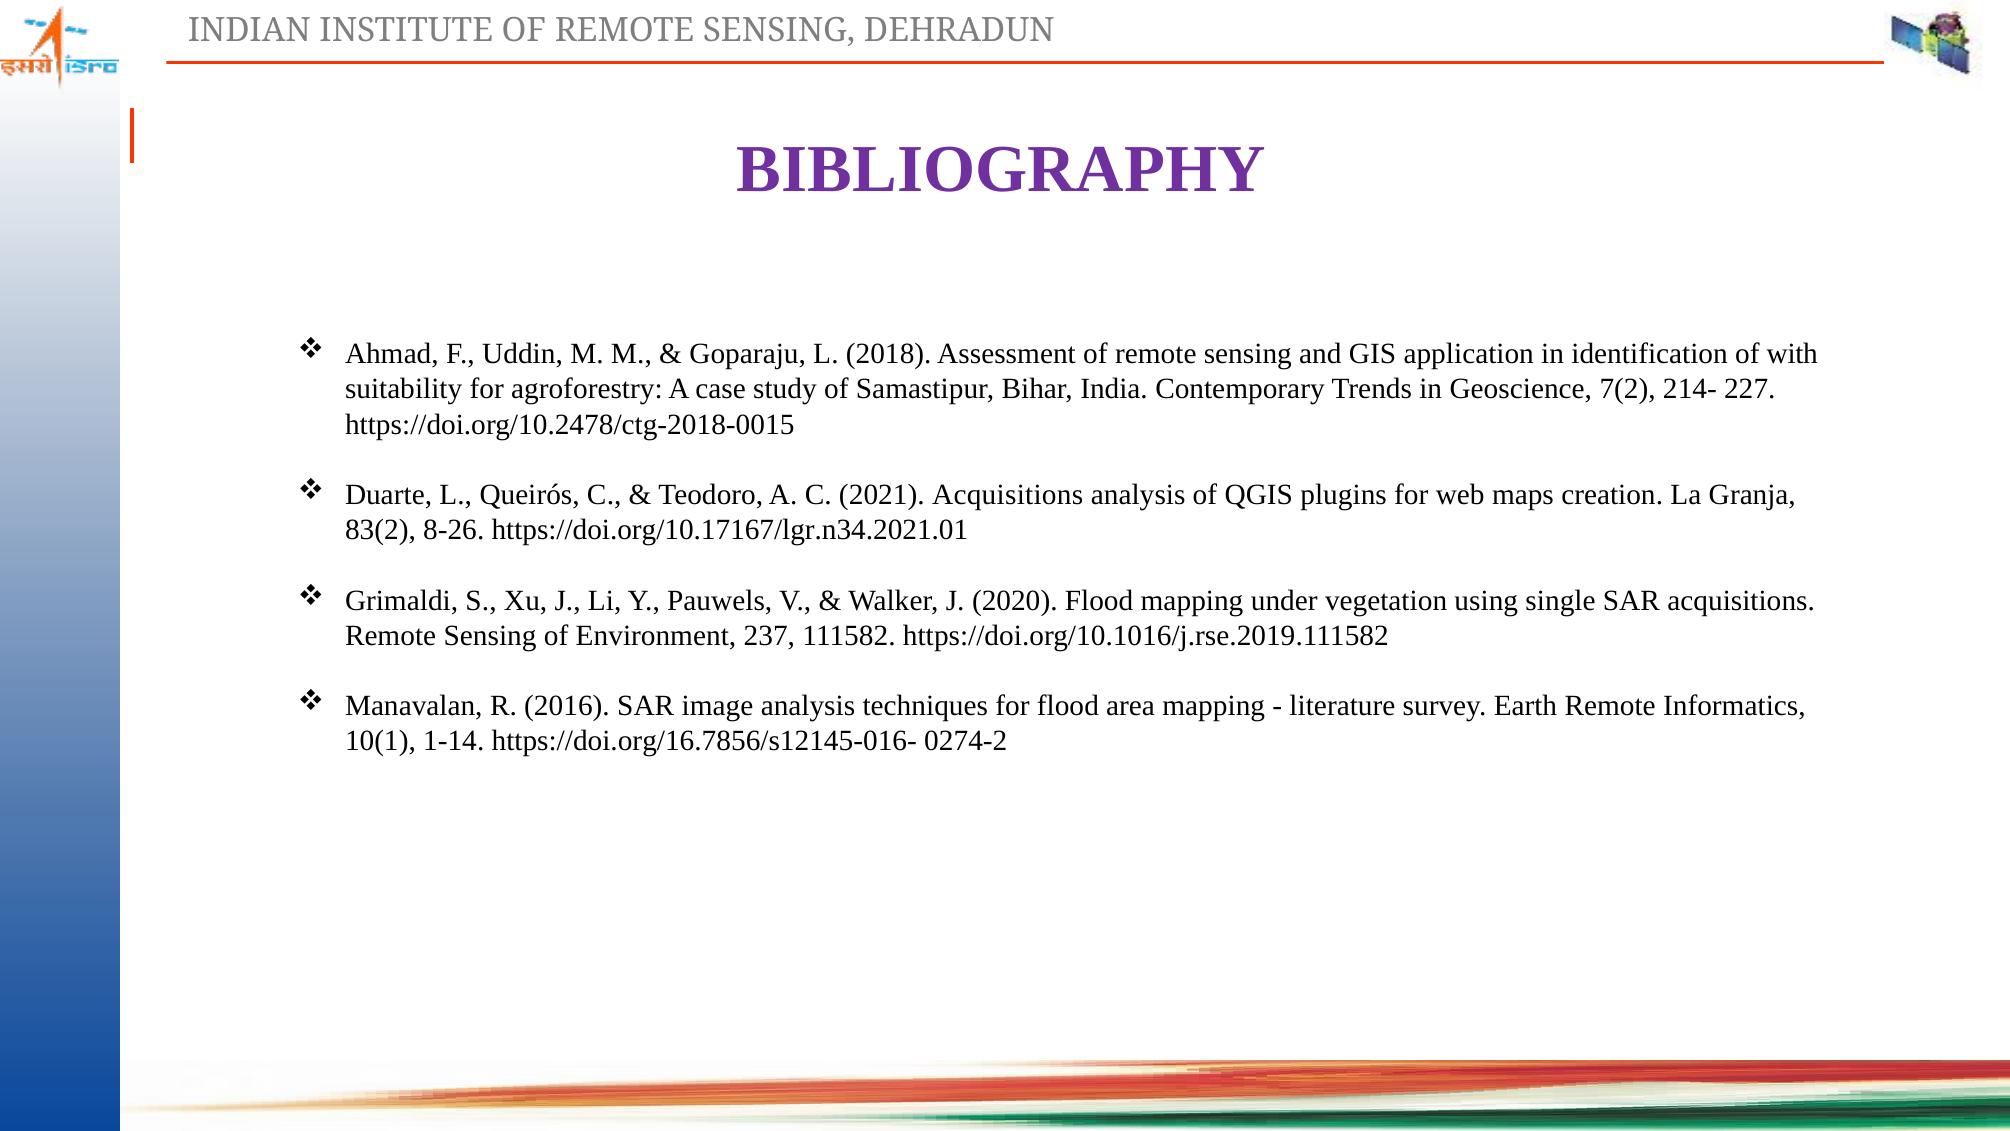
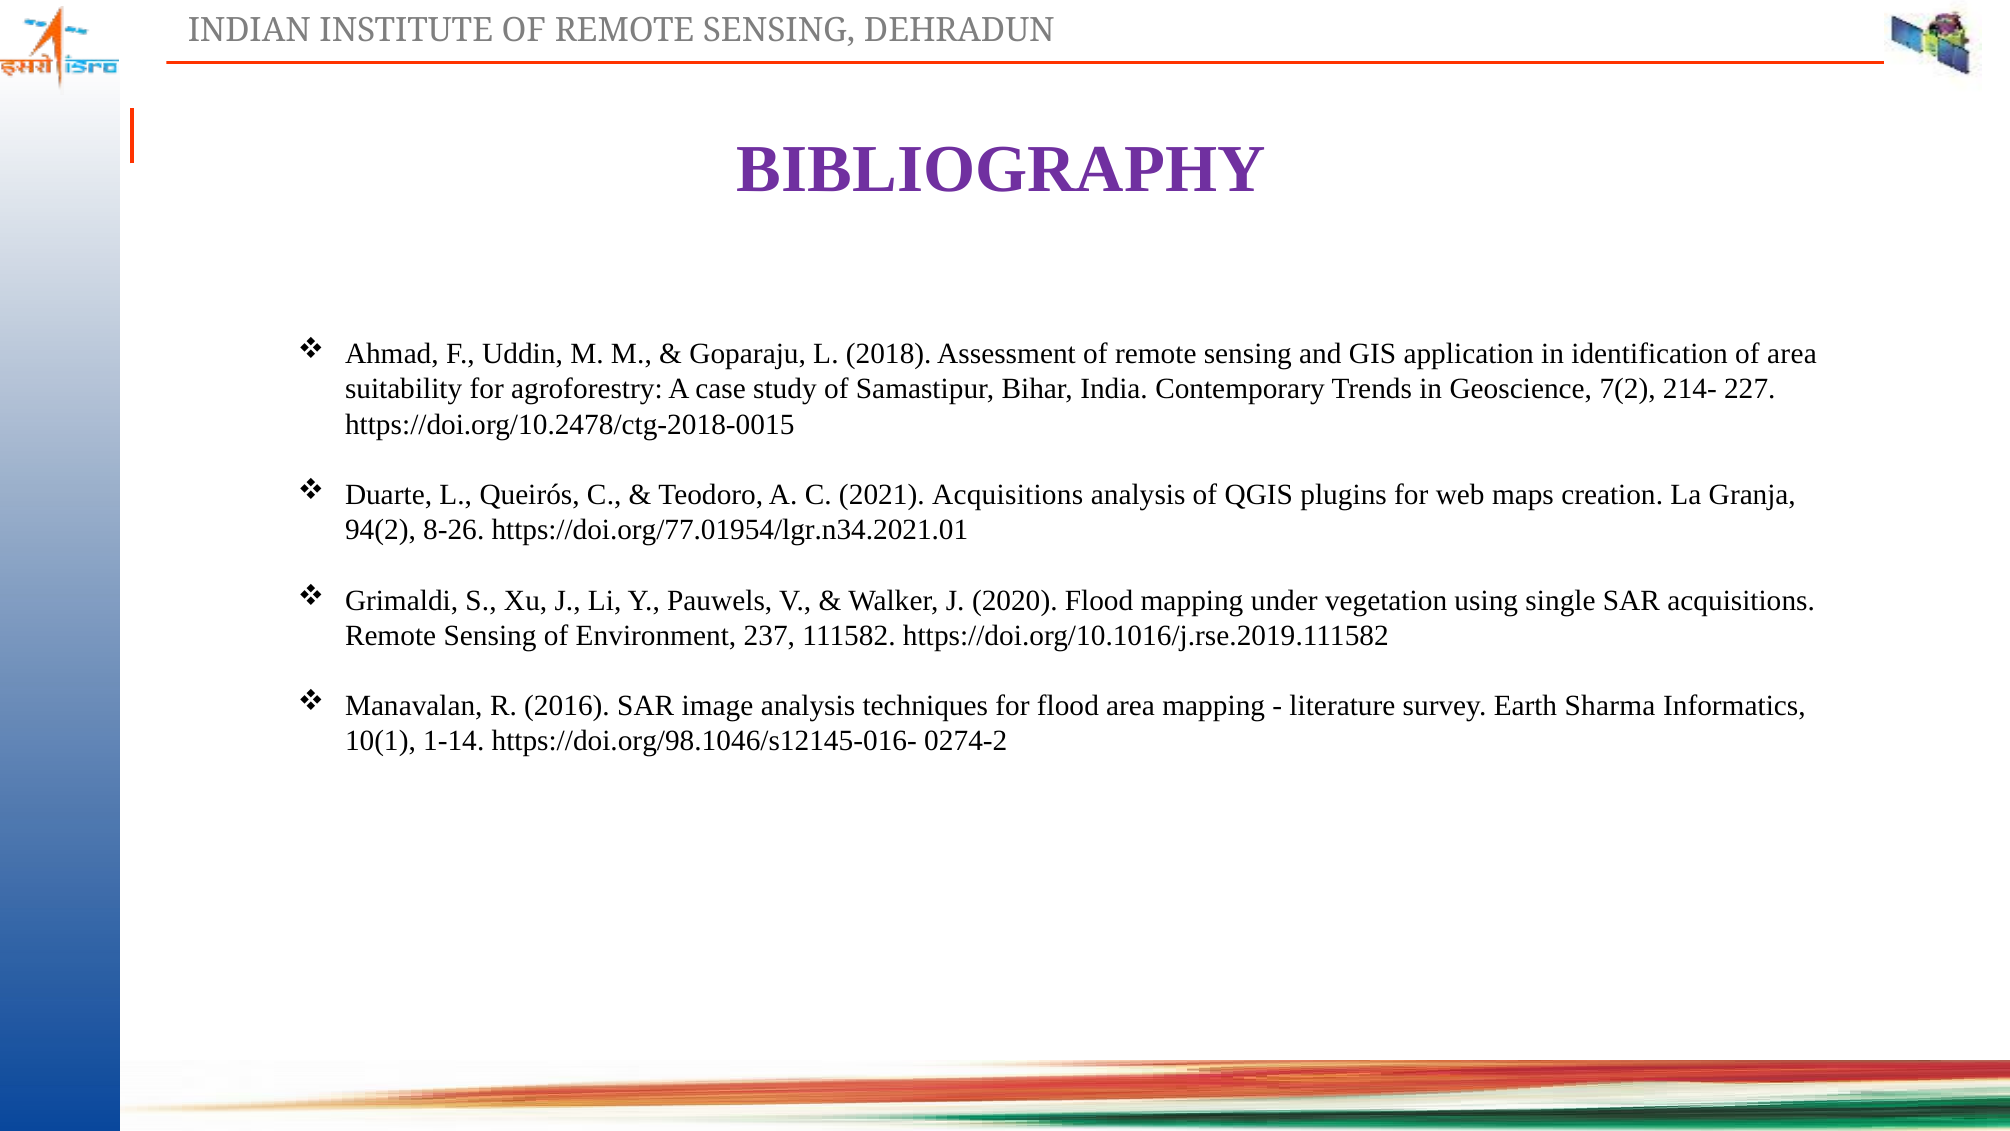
of with: with -> area
83(2: 83(2 -> 94(2
https://doi.org/10.17167/lgr.n34.2021.01: https://doi.org/10.17167/lgr.n34.2021.01 -> https://doi.org/77.01954/lgr.n34.2021.01
Earth Remote: Remote -> Sharma
https://doi.org/16.7856/s12145-016-: https://doi.org/16.7856/s12145-016- -> https://doi.org/98.1046/s12145-016-
